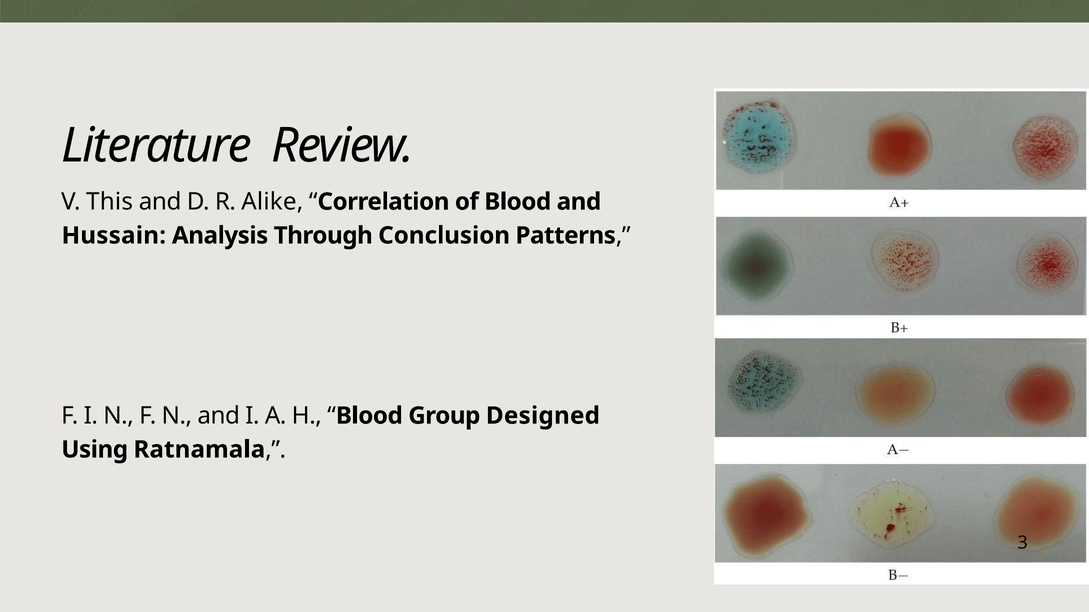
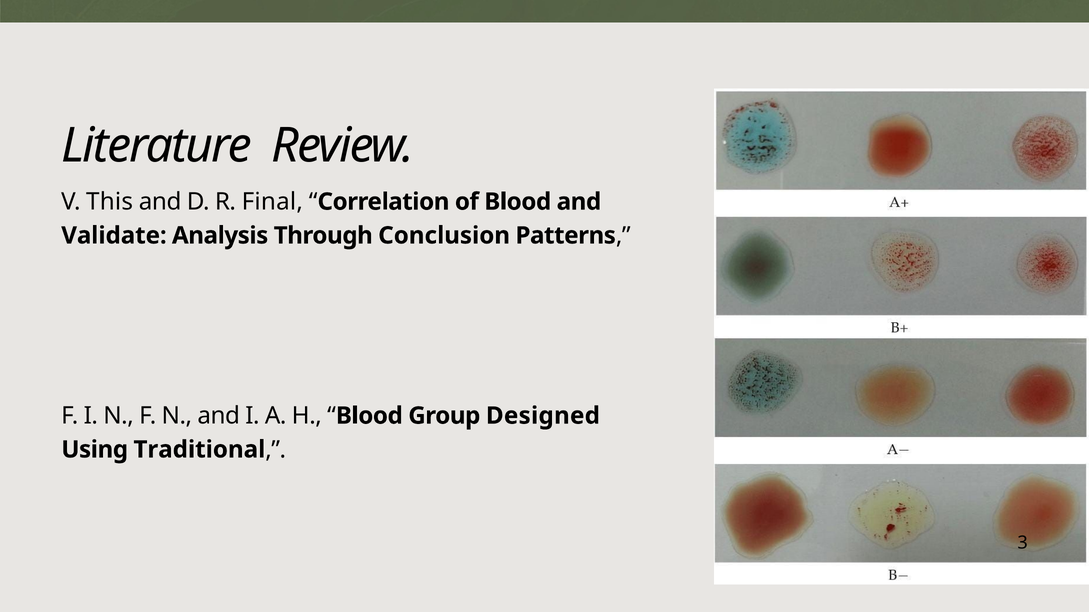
Alike: Alike -> Final
Hussain: Hussain -> Validate
Ratnamala: Ratnamala -> Traditional
